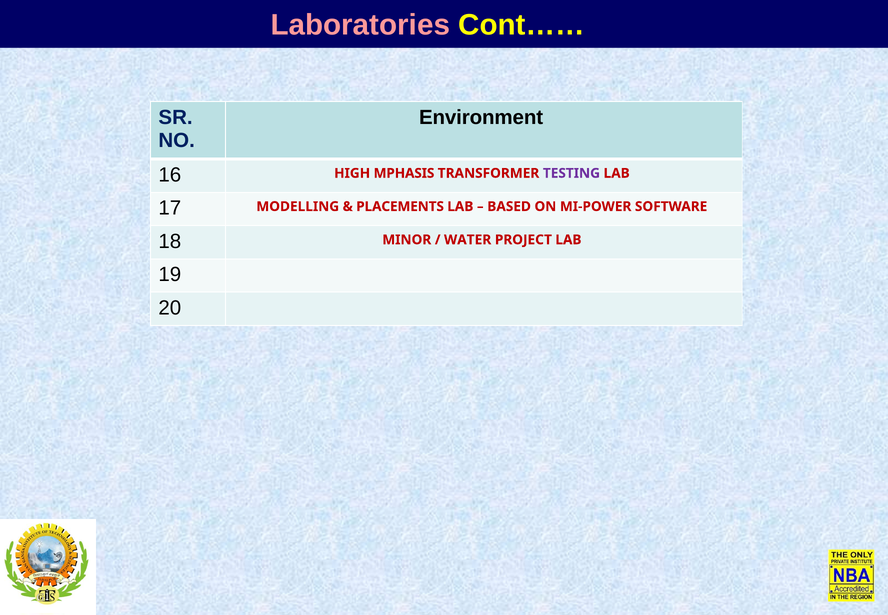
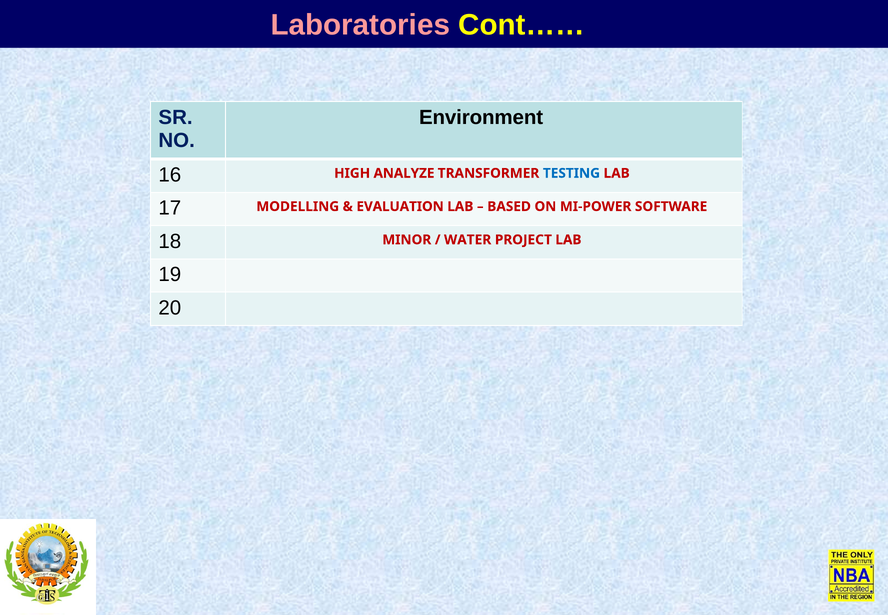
MPHASIS: MPHASIS -> ANALYZE
TESTING colour: purple -> blue
PLACEMENTS: PLACEMENTS -> EVALUATION
